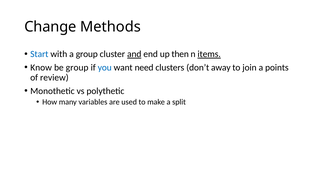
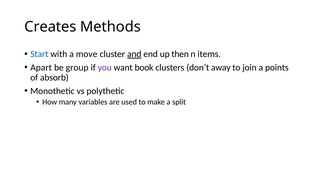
Change: Change -> Creates
a group: group -> move
items underline: present -> none
Know: Know -> Apart
you colour: blue -> purple
need: need -> book
review: review -> absorb
